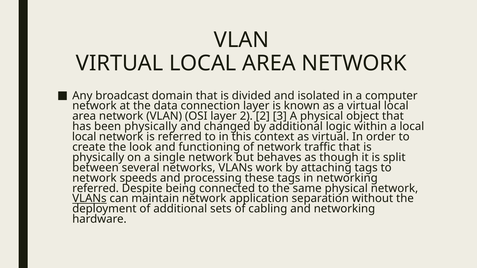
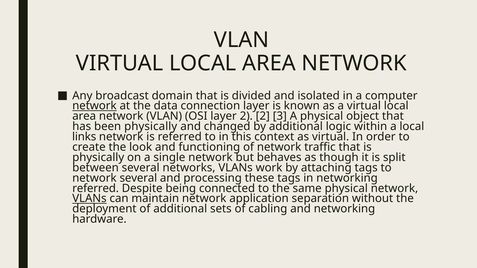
network at (94, 106) underline: none -> present
local at (84, 137): local -> links
network speeds: speeds -> several
